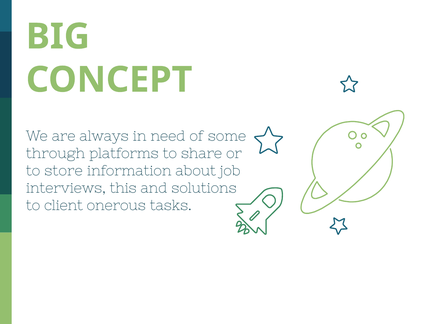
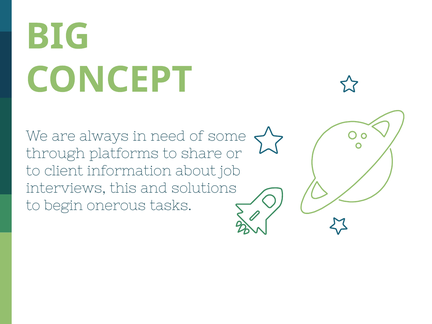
store: store -> client
client: client -> begin
